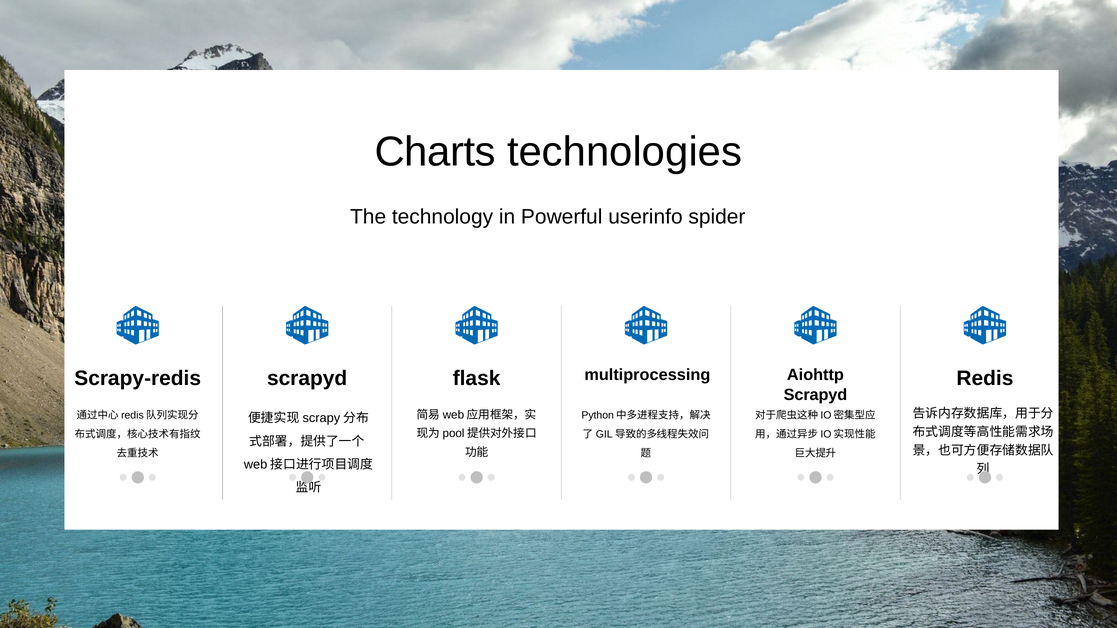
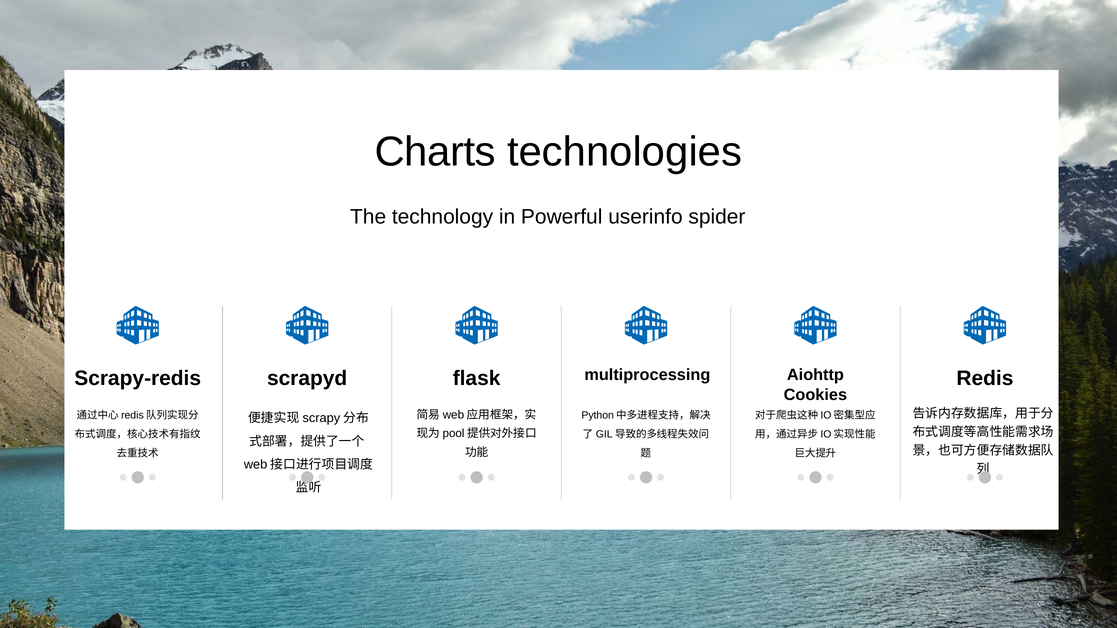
Scrapyd at (815, 395): Scrapyd -> Cookies
